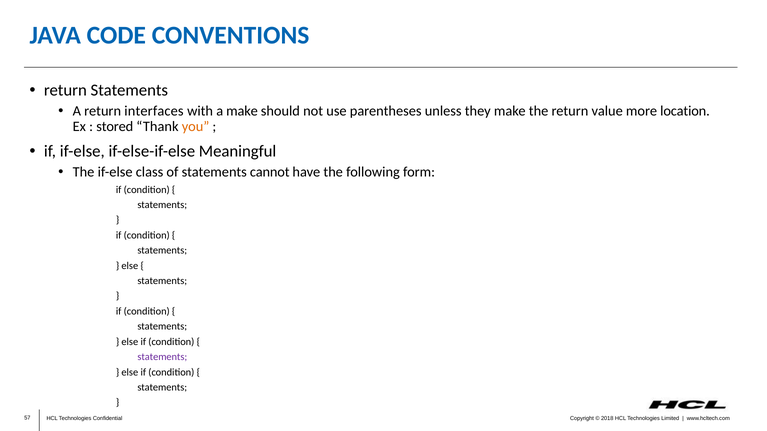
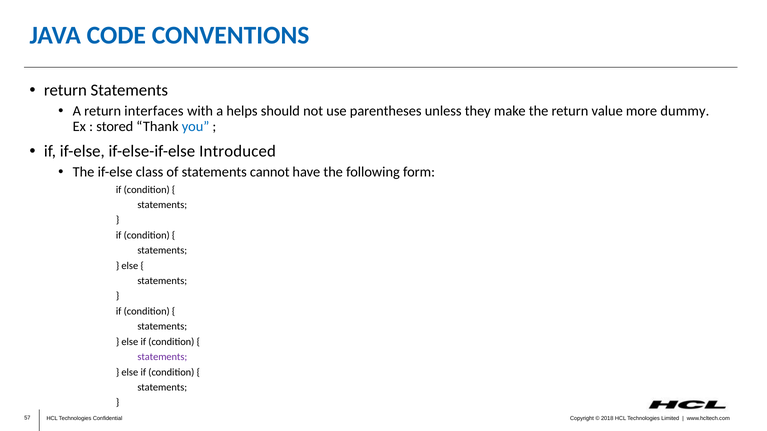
a make: make -> helps
location: location -> dummy
you colour: orange -> blue
Meaningful: Meaningful -> Introduced
